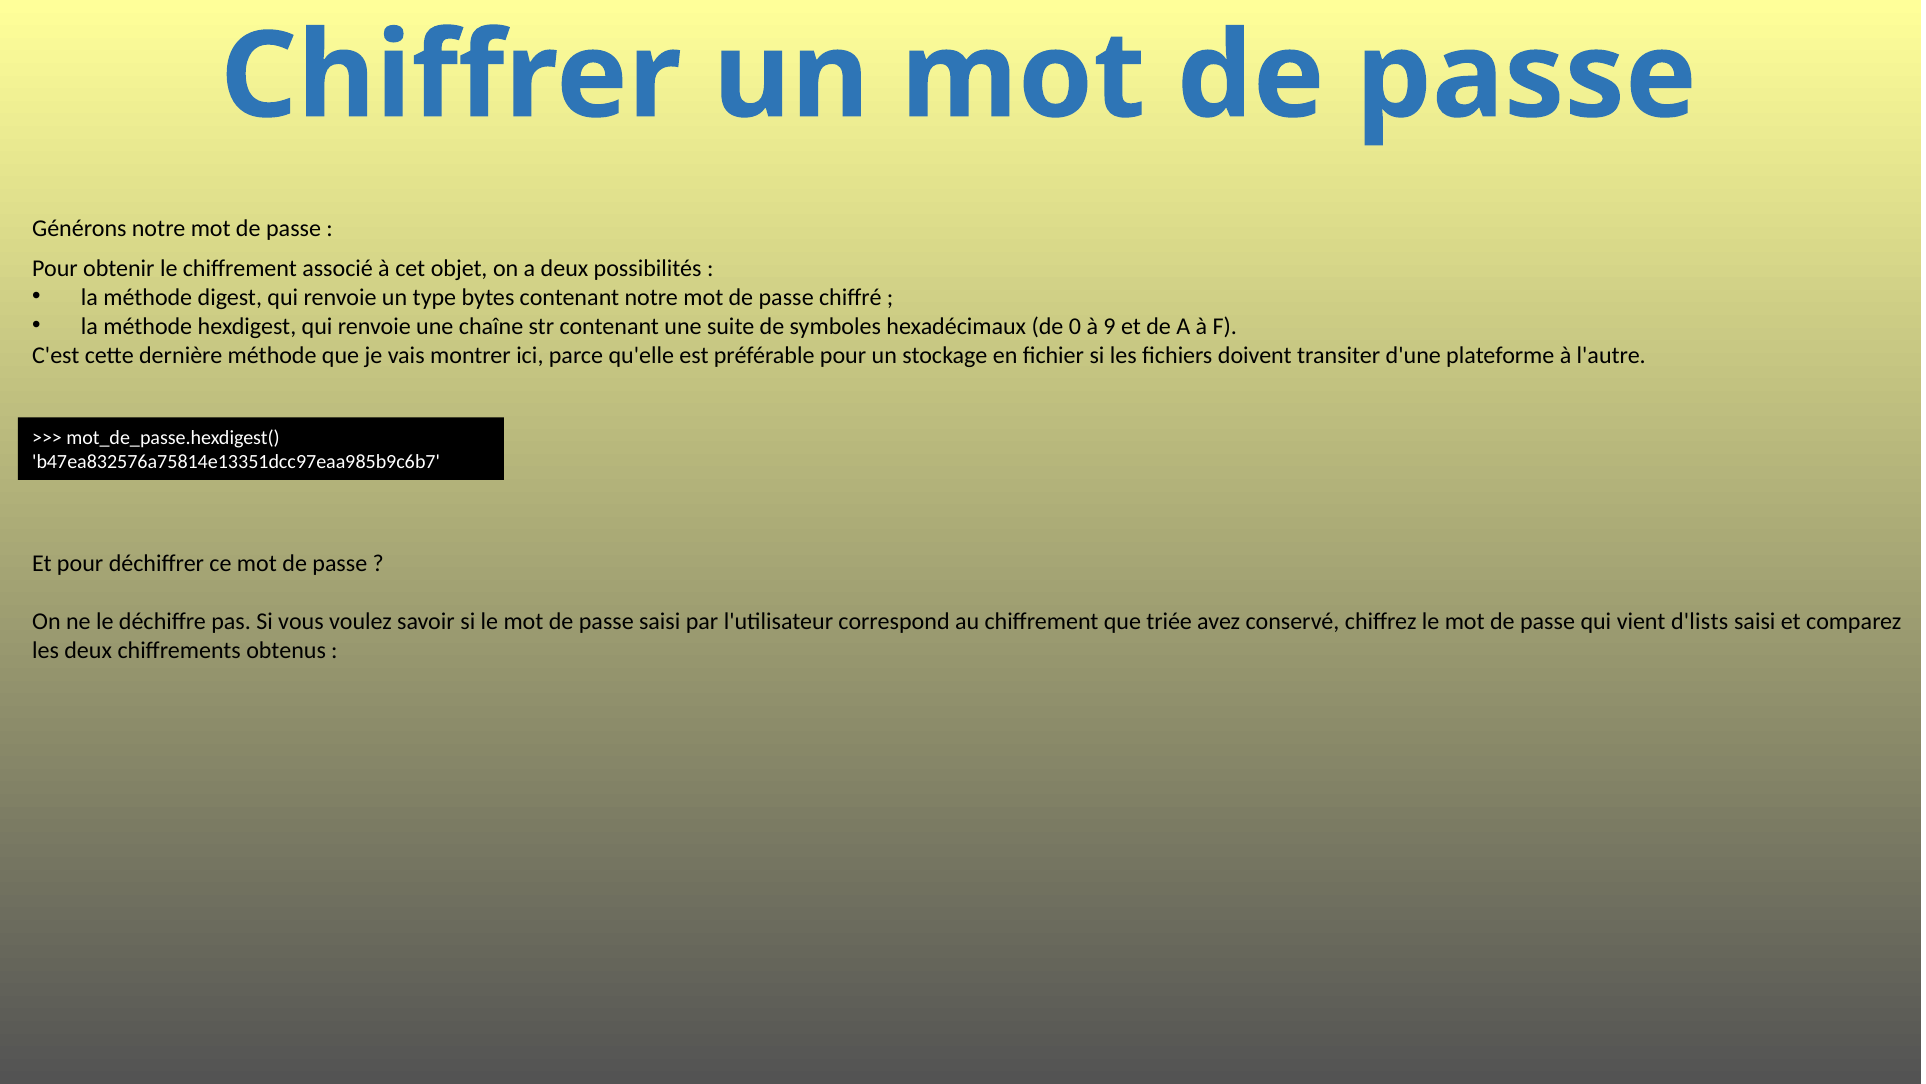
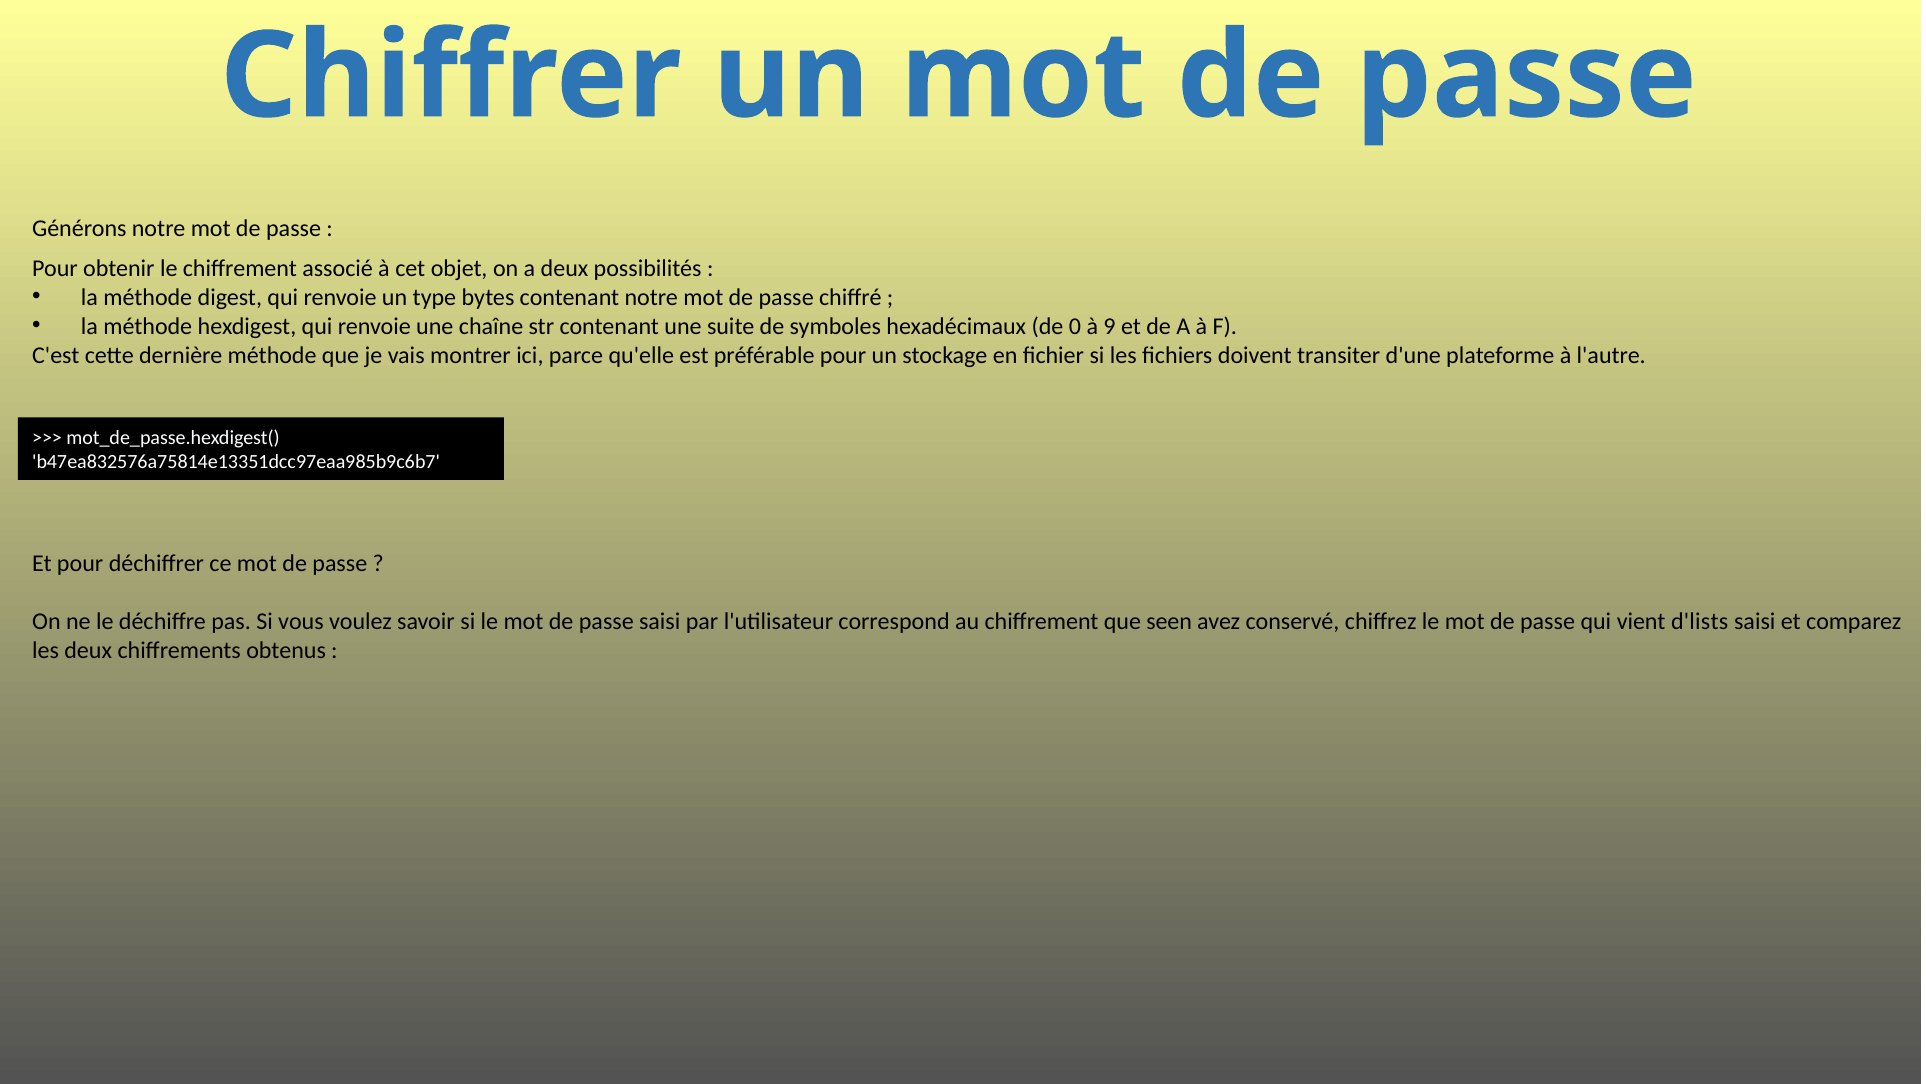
triée: triée -> seen
